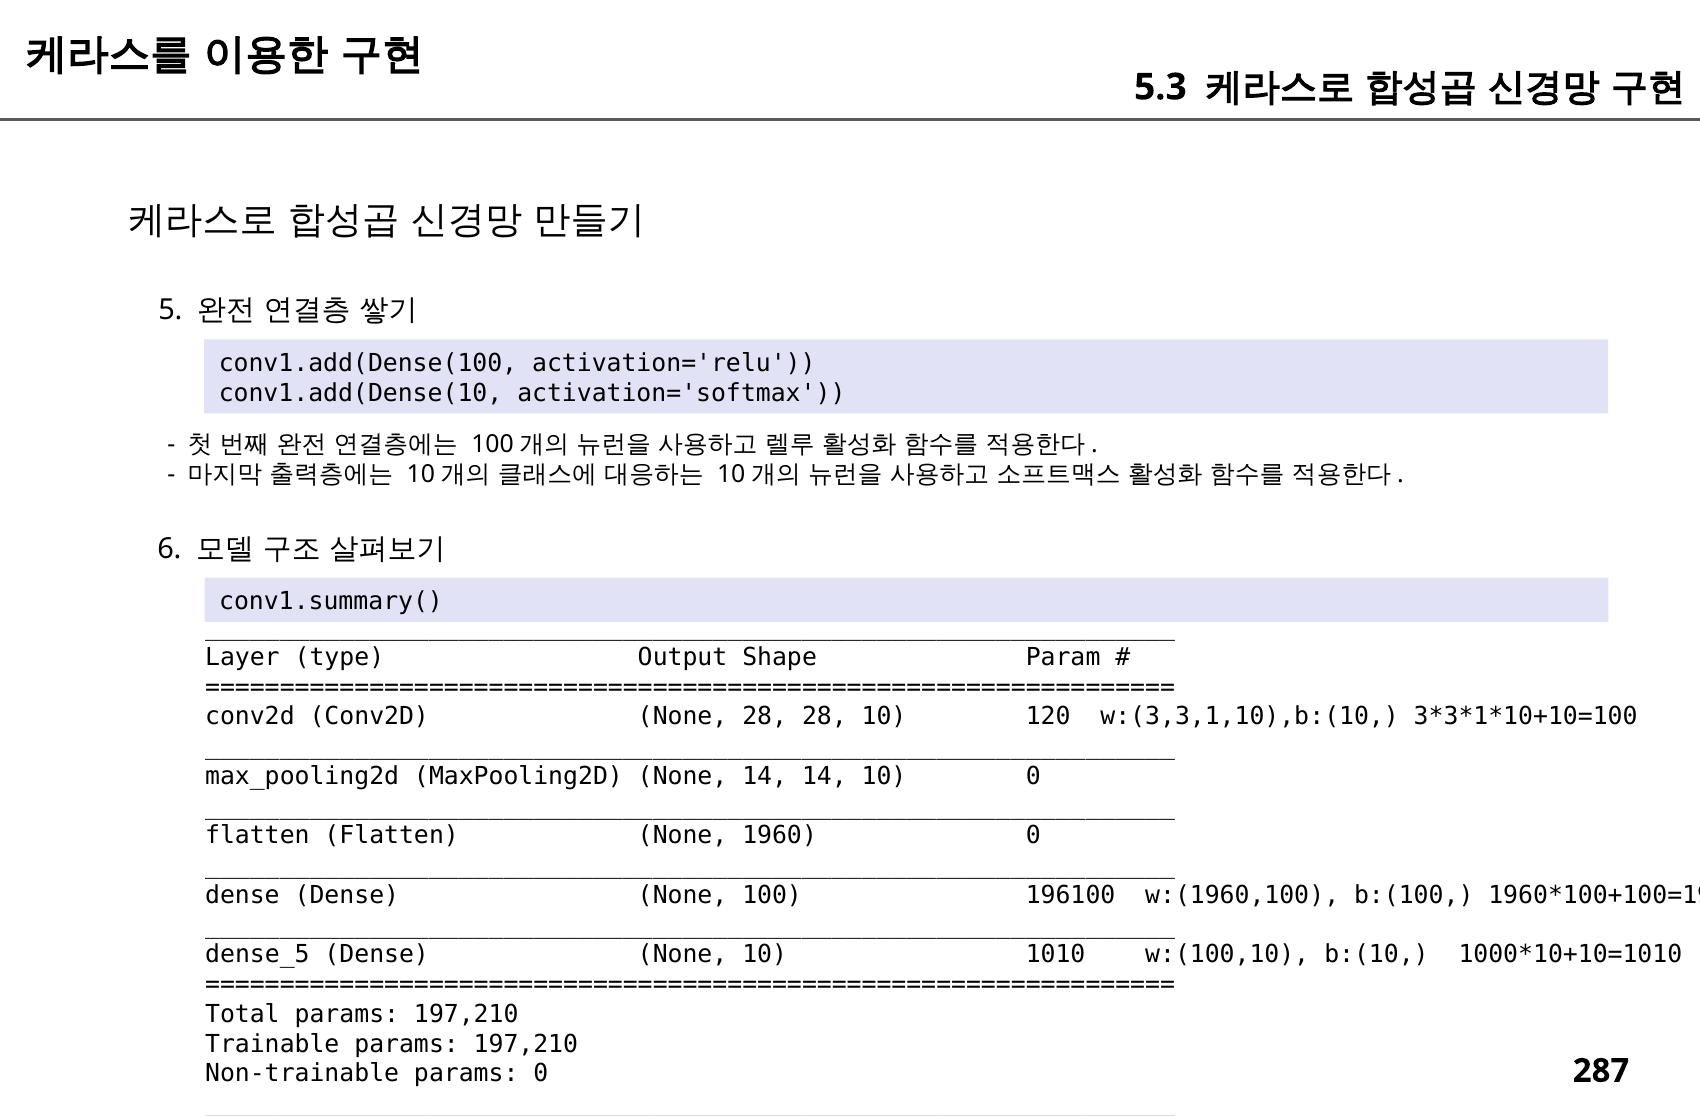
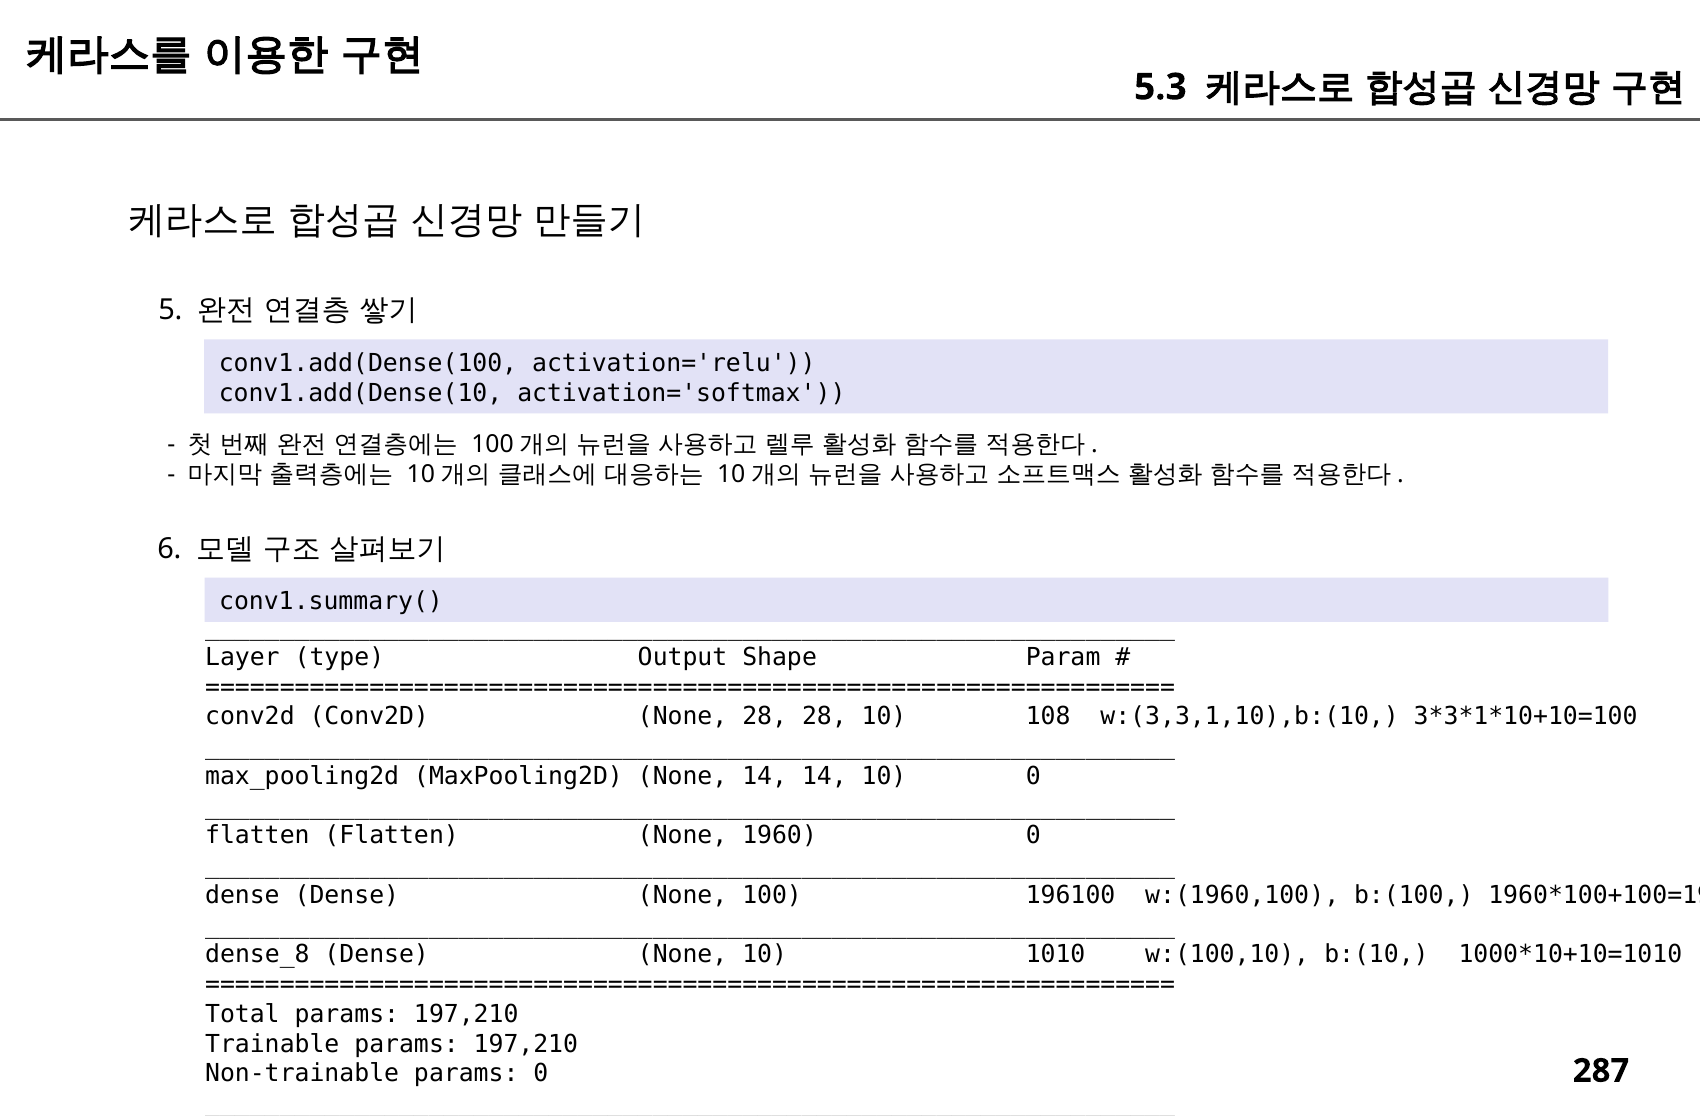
120: 120 -> 108
dense_5: dense_5 -> dense_8
